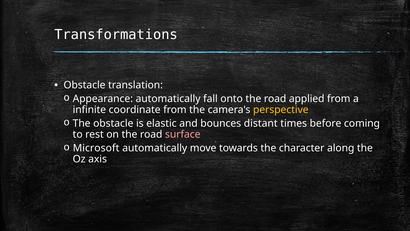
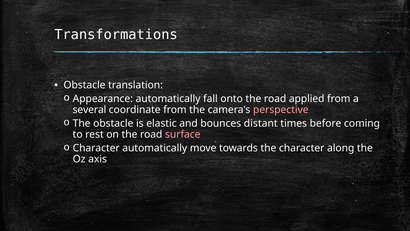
infinite: infinite -> several
perspective colour: yellow -> pink
Microsoft at (96, 148): Microsoft -> Character
